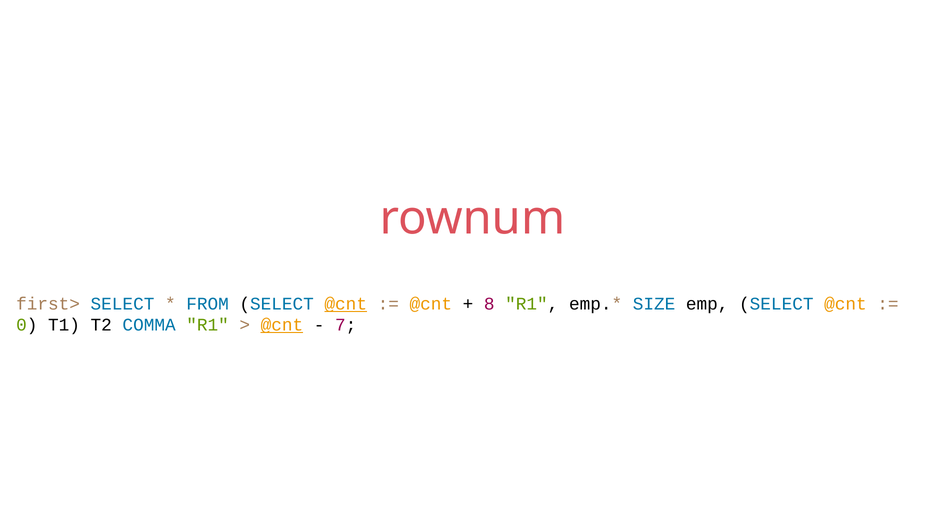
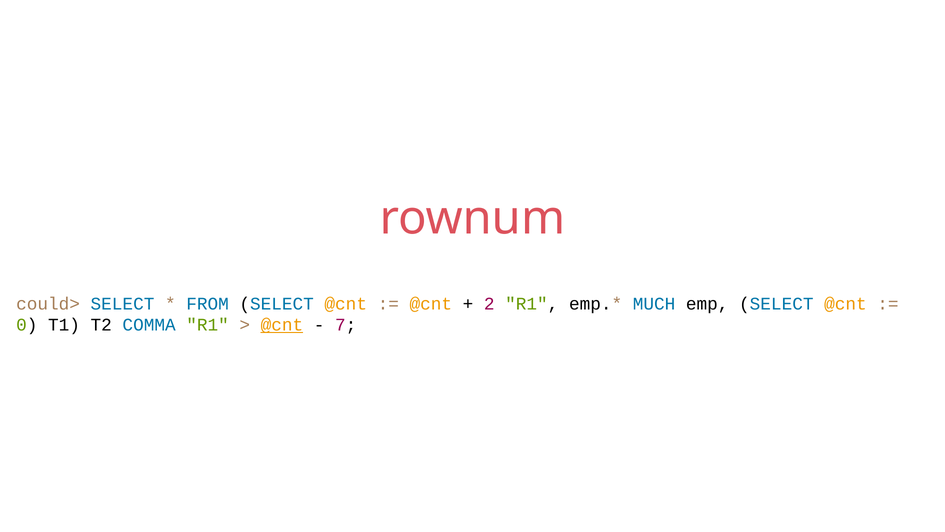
first>: first> -> could>
@cnt at (346, 303) underline: present -> none
8: 8 -> 2
SIZE: SIZE -> MUCH
